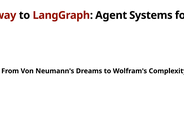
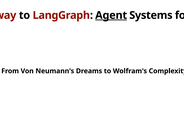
Agent underline: none -> present
